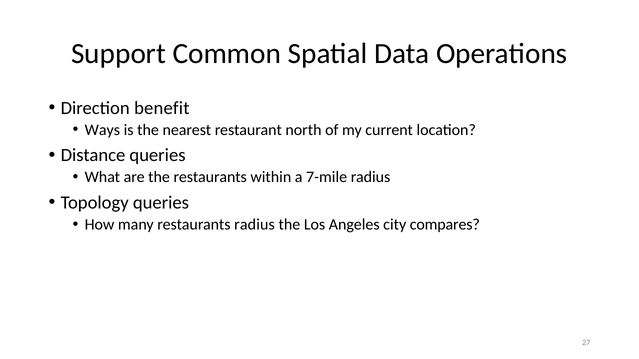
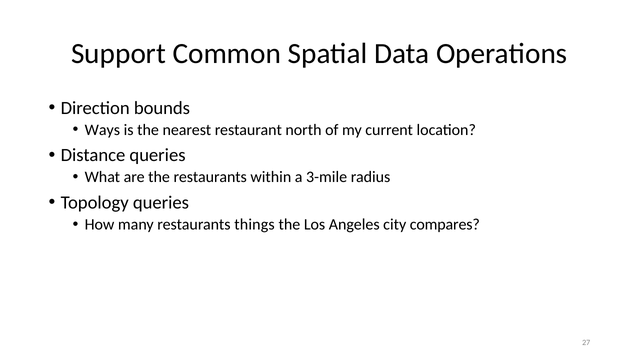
benefit: benefit -> bounds
7-mile: 7-mile -> 3-mile
restaurants radius: radius -> things
